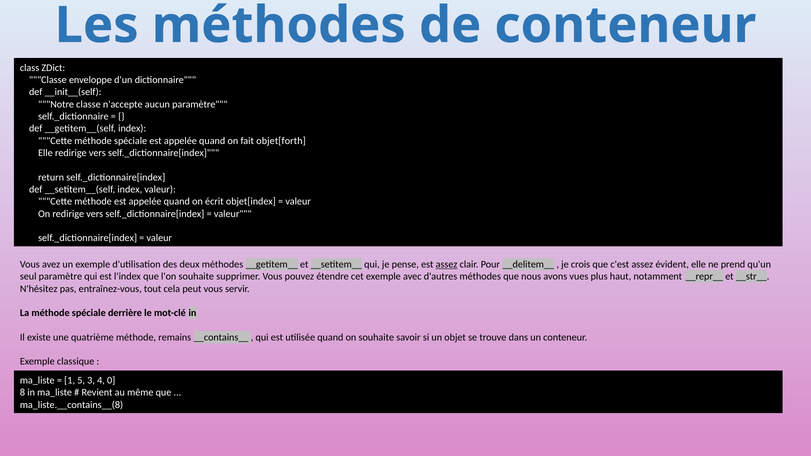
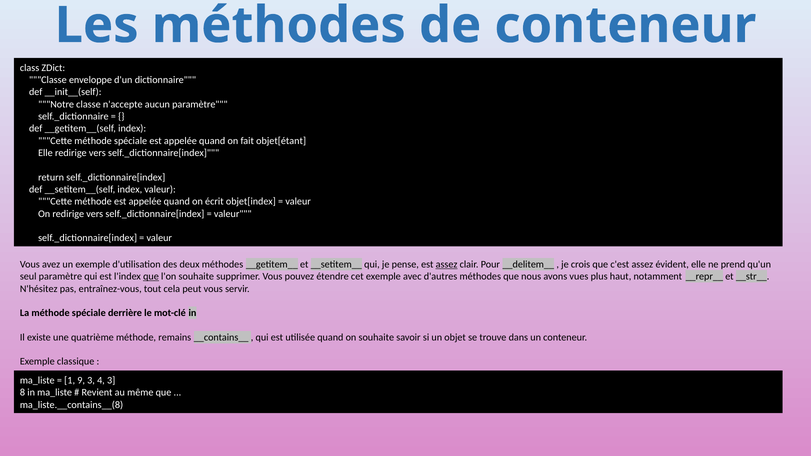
objet[forth: objet[forth -> objet[étant
que at (151, 277) underline: none -> present
5: 5 -> 9
4 0: 0 -> 3
